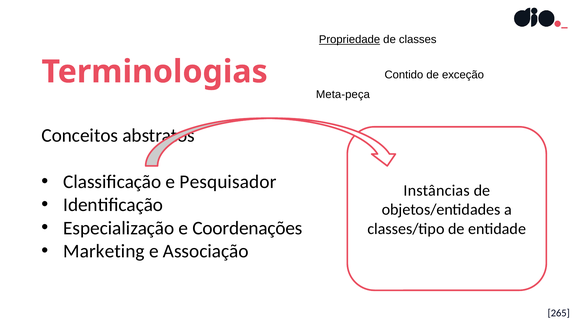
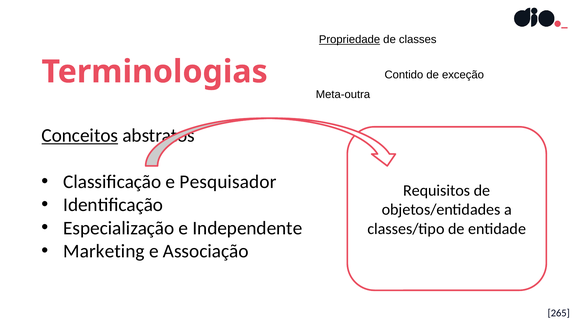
Meta-peça: Meta-peça -> Meta-outra
Conceitos underline: none -> present
Instâncias: Instâncias -> Requisitos
Coordenações: Coordenações -> Independente
